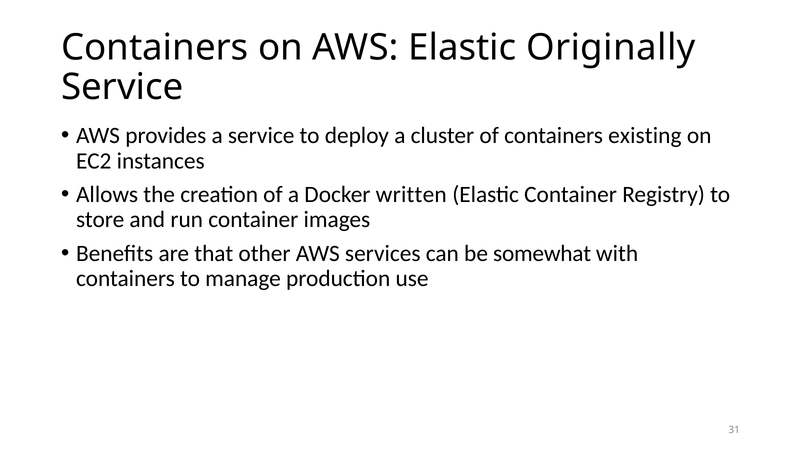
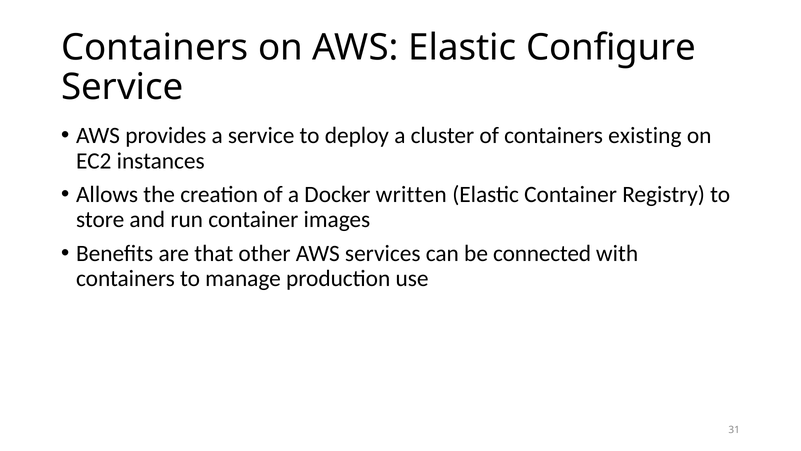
Originally: Originally -> Configure
somewhat: somewhat -> connected
